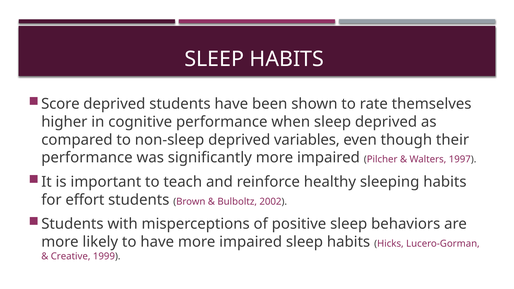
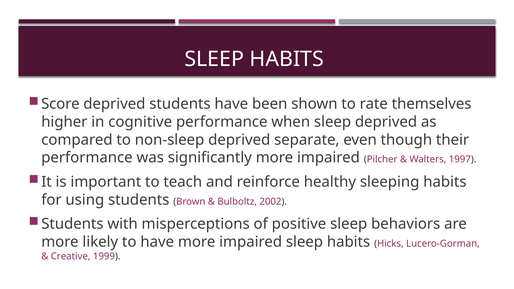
variables: variables -> separate
effort: effort -> using
